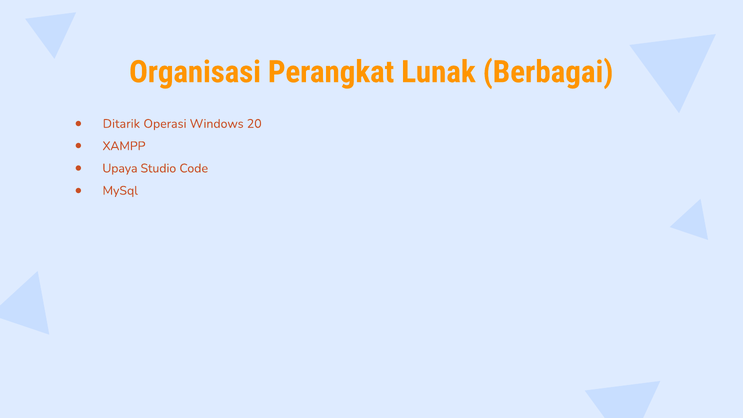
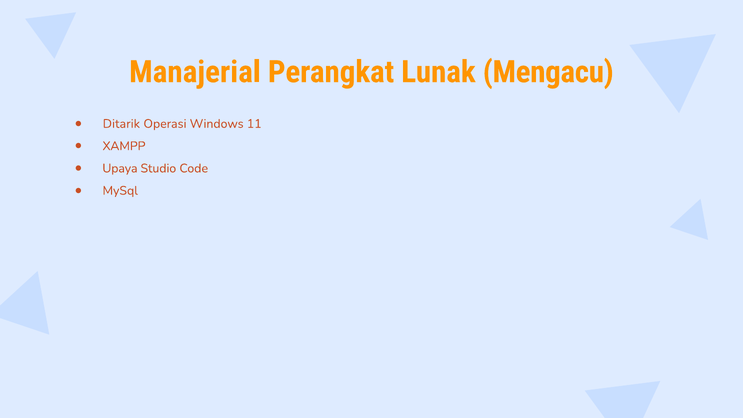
Organisasi: Organisasi -> Manajerial
Berbagai: Berbagai -> Mengacu
20: 20 -> 11
